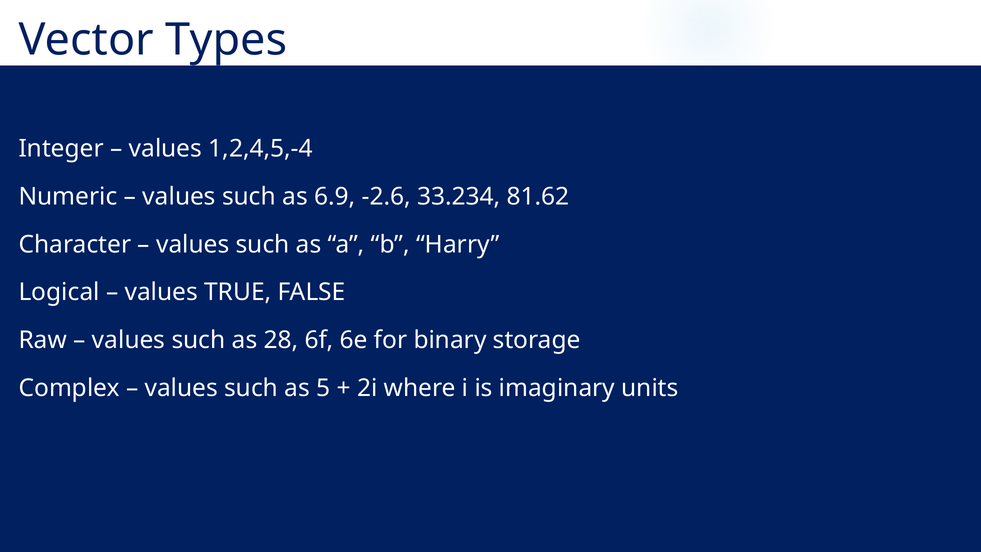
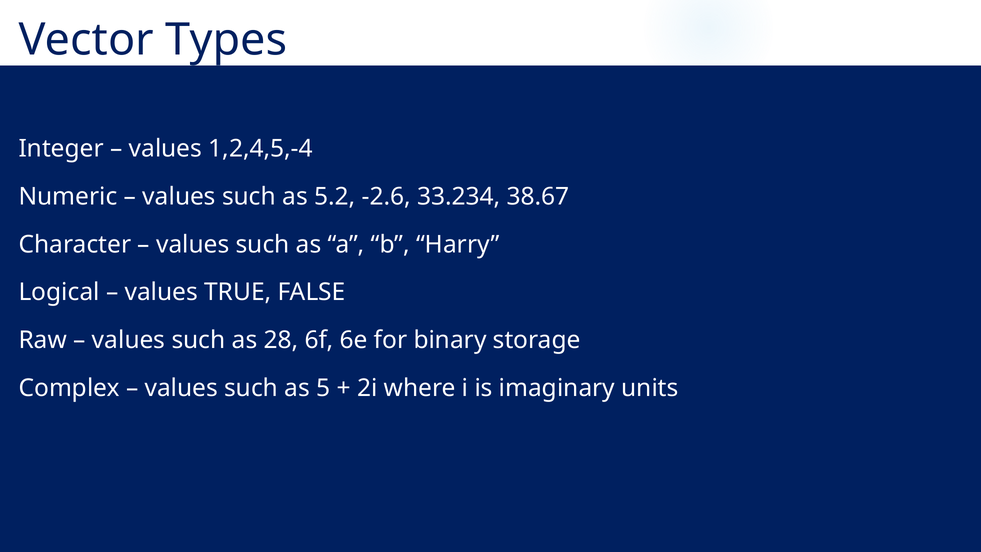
6.9: 6.9 -> 5.2
81.62: 81.62 -> 38.67
